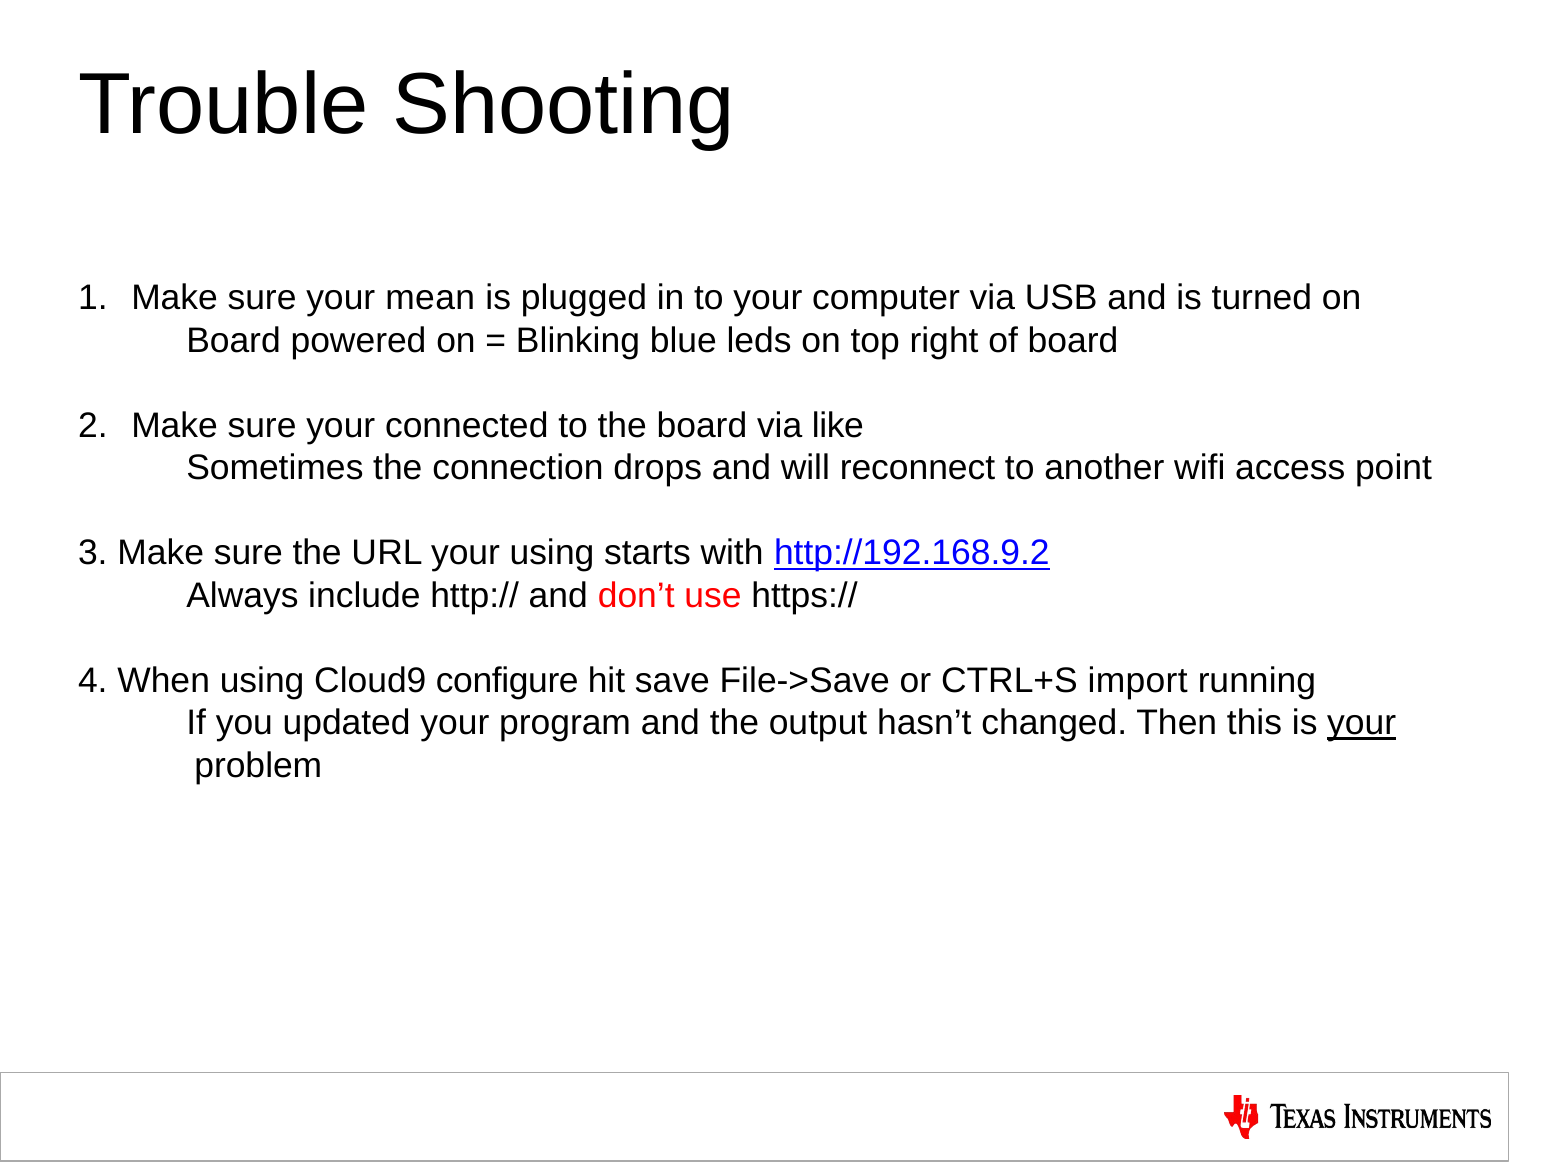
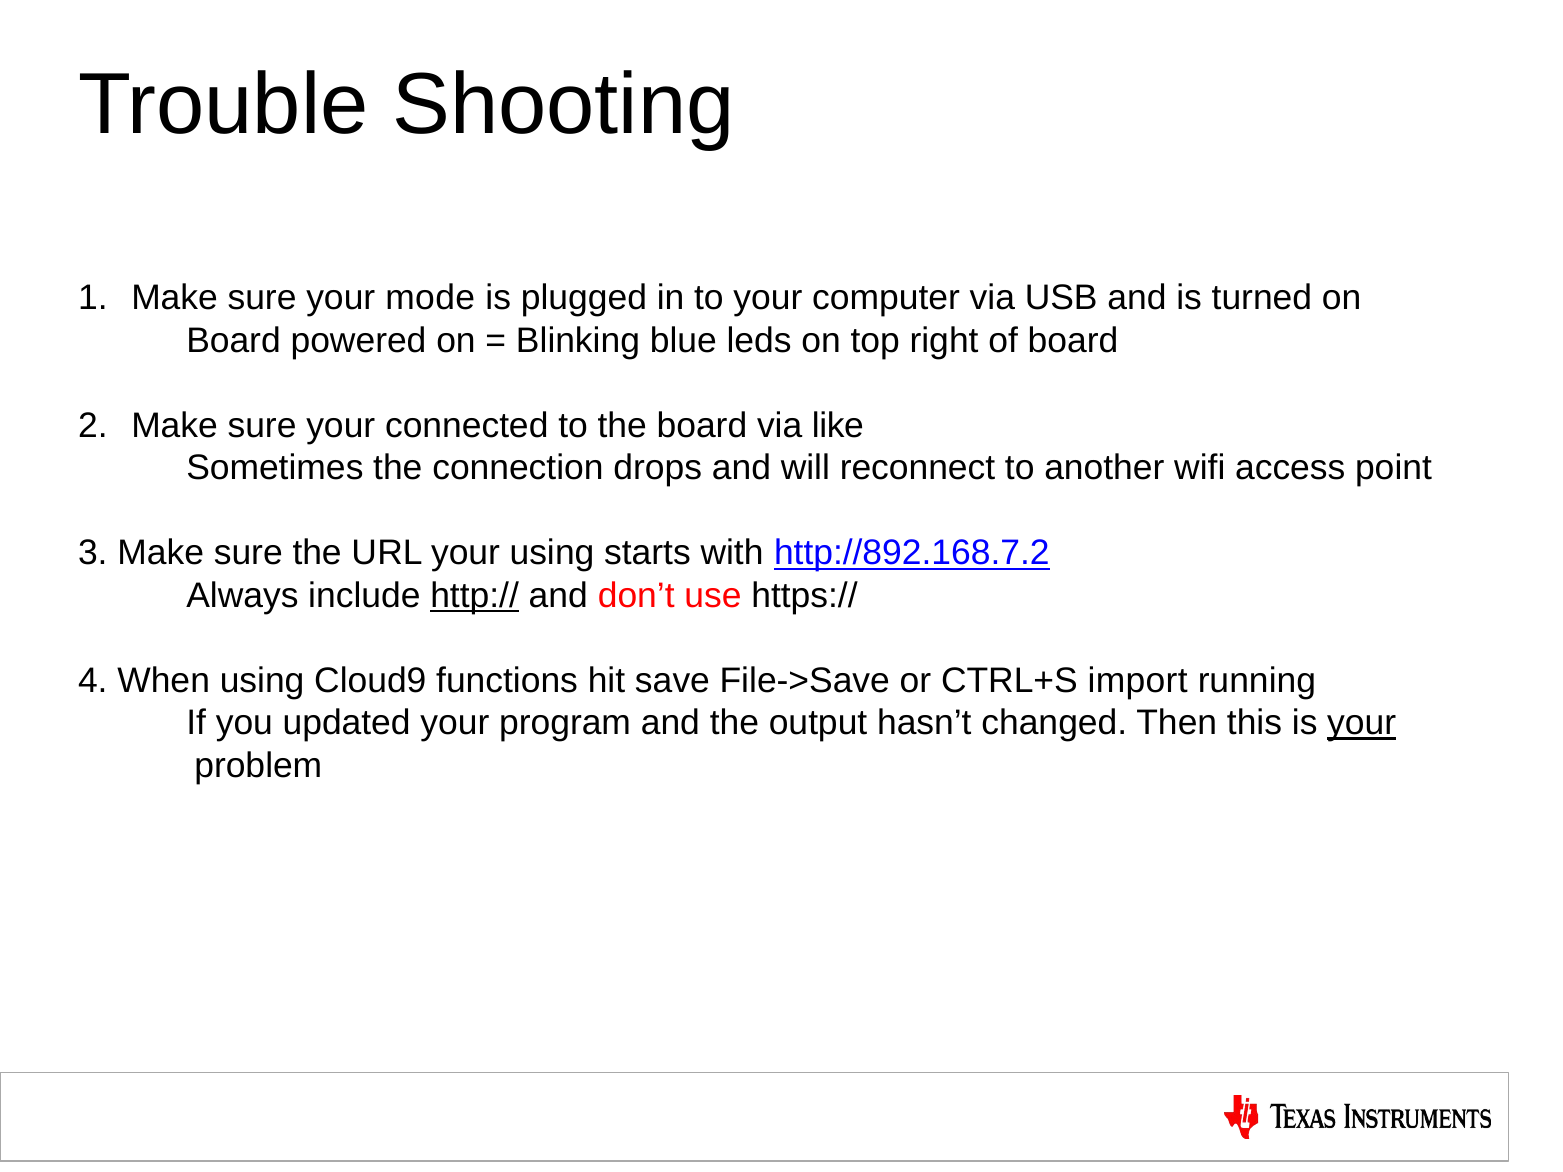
mean: mean -> mode
http://192.168.9.2: http://192.168.9.2 -> http://892.168.7.2
http:// underline: none -> present
configure: configure -> functions
